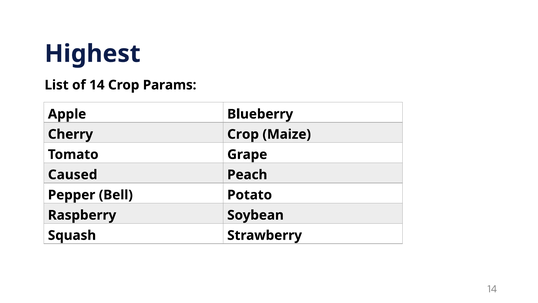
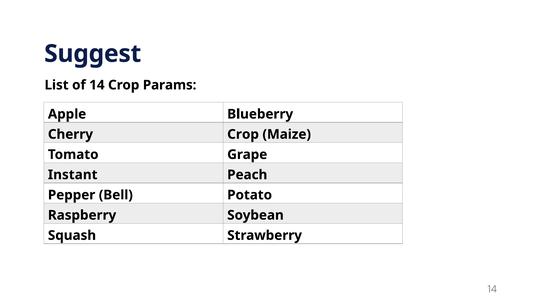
Highest: Highest -> Suggest
Caused: Caused -> Instant
